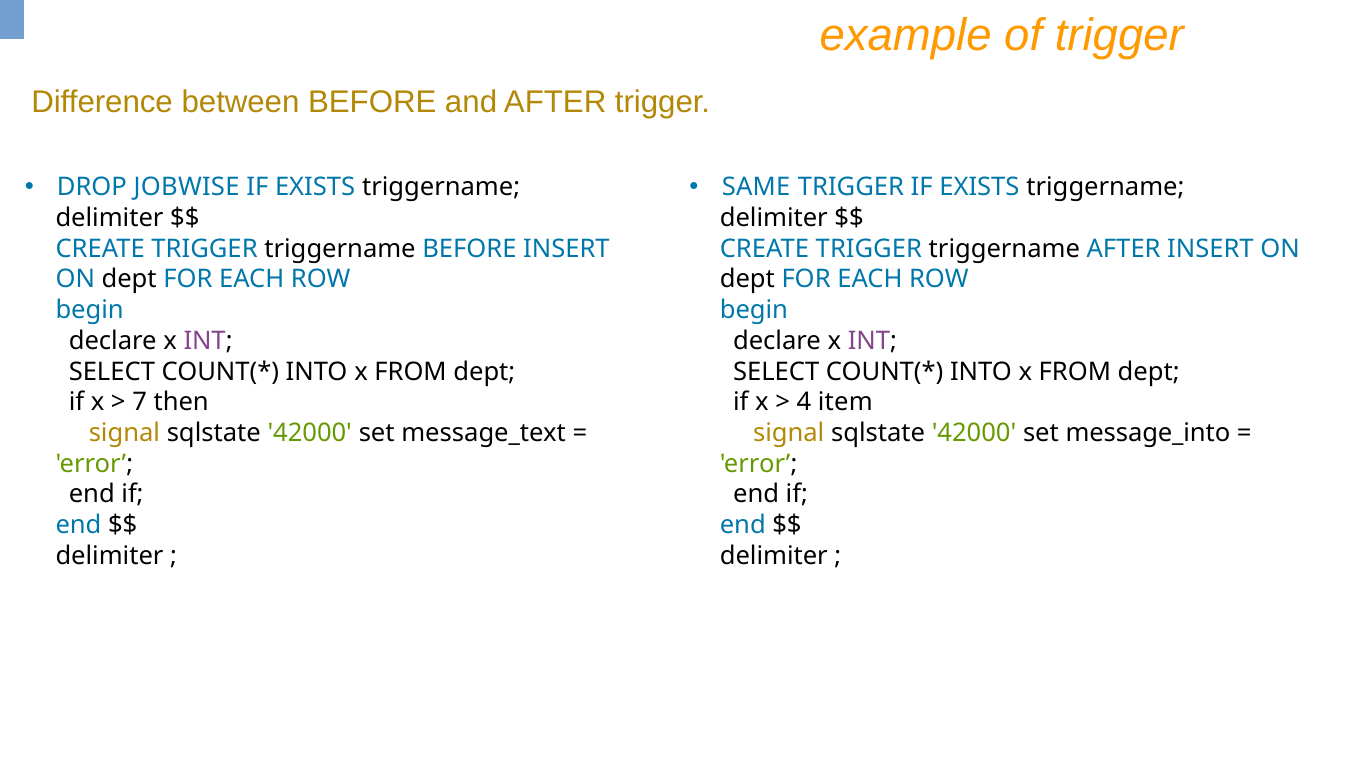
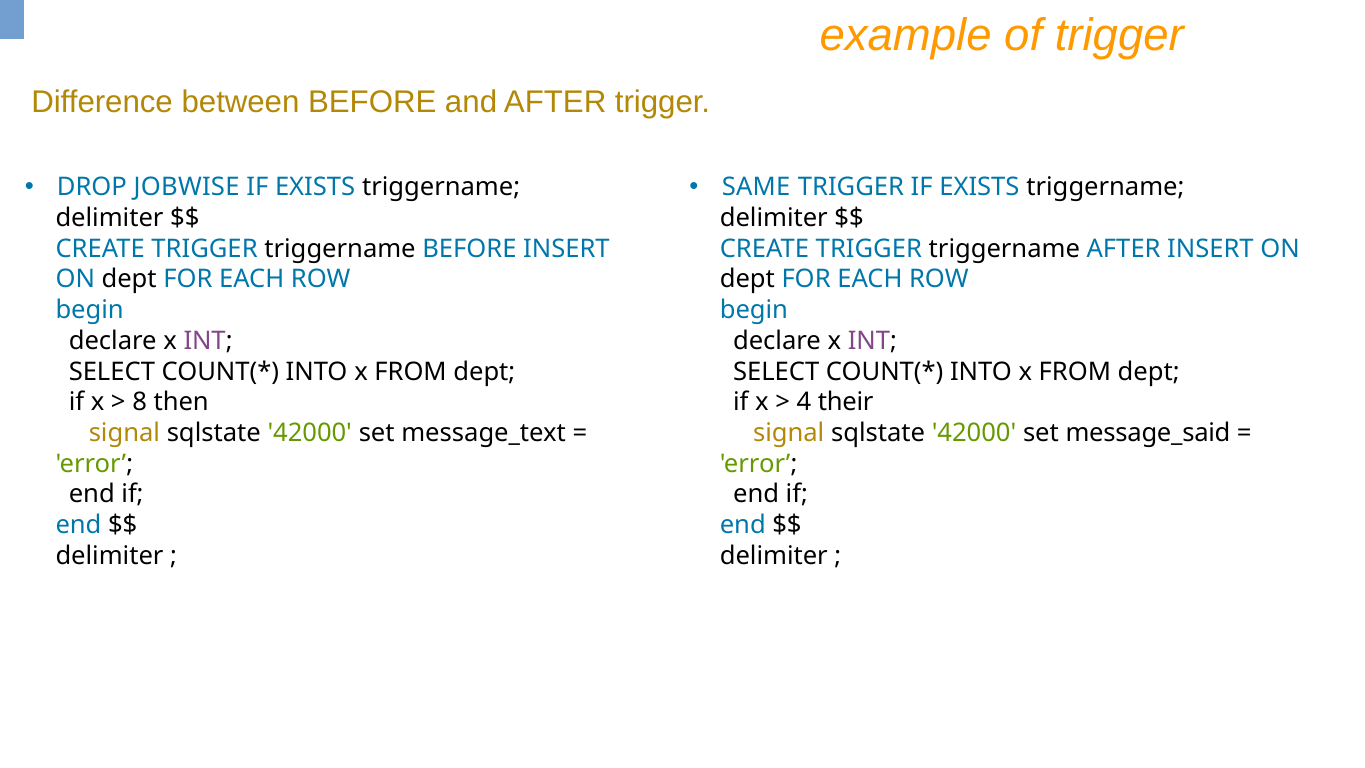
7: 7 -> 8
item: item -> their
message_into: message_into -> message_said
